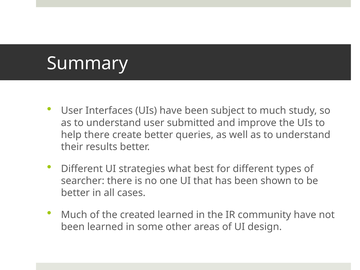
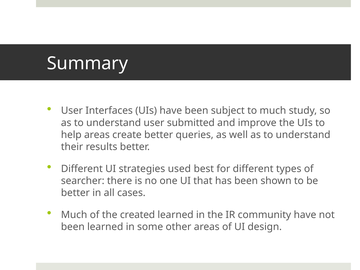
help there: there -> areas
what: what -> used
